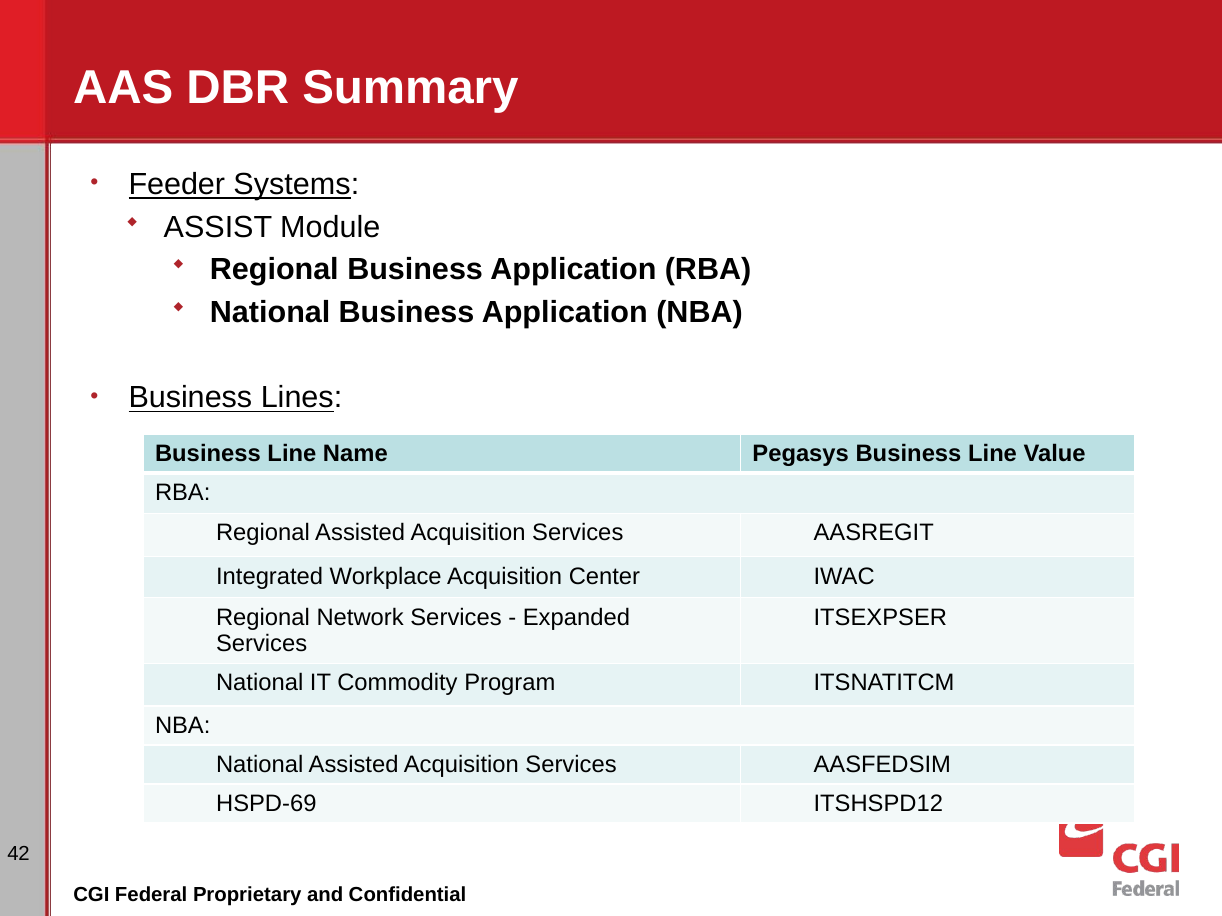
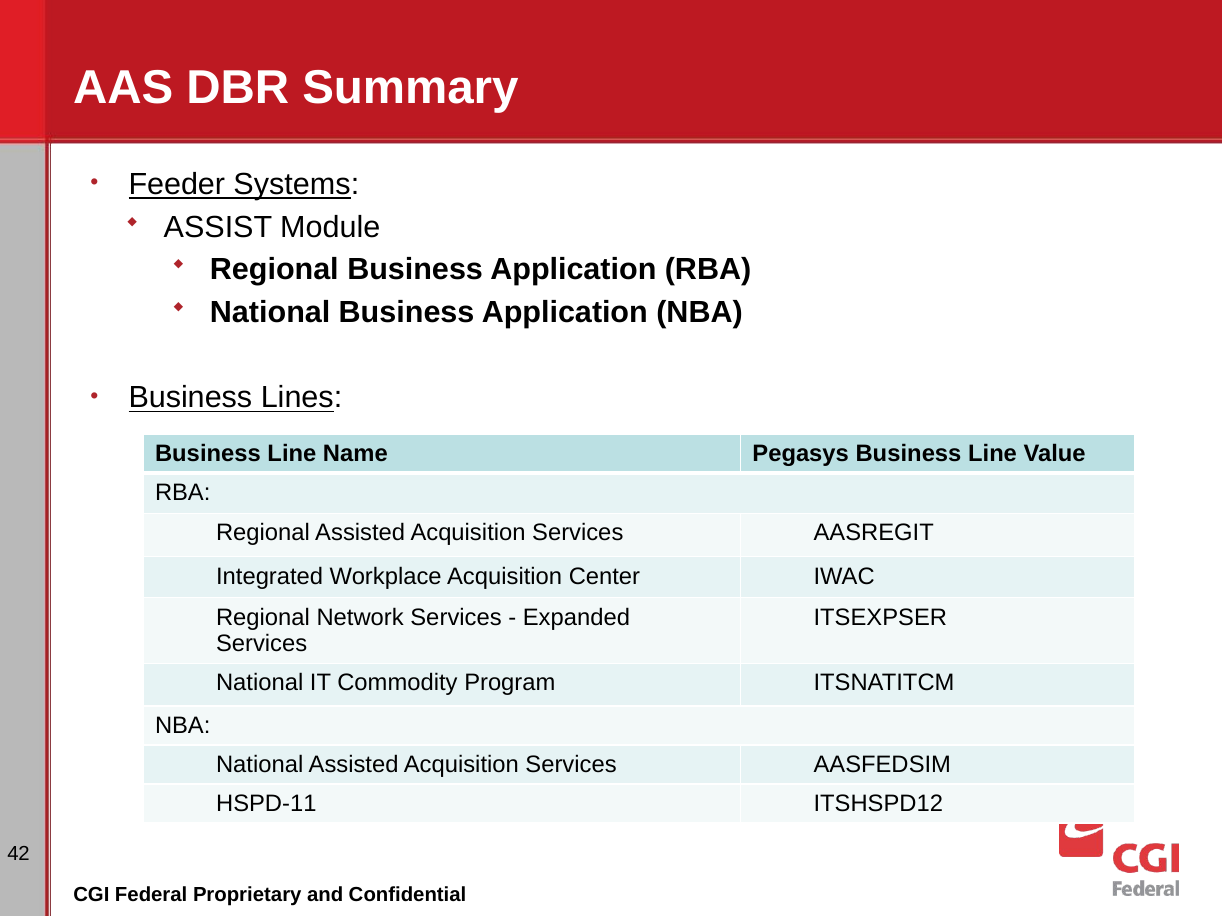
HSPD-69: HSPD-69 -> HSPD-11
